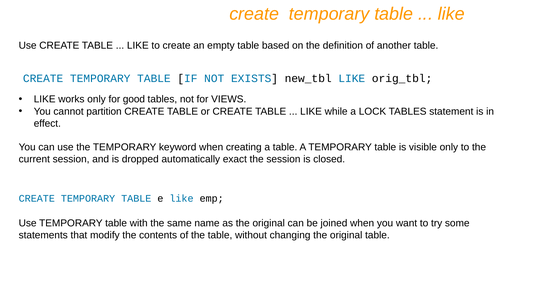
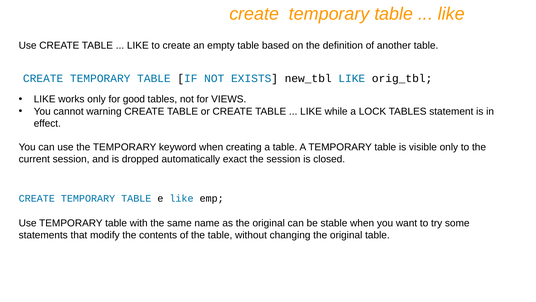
partition: partition -> warning
joined: joined -> stable
